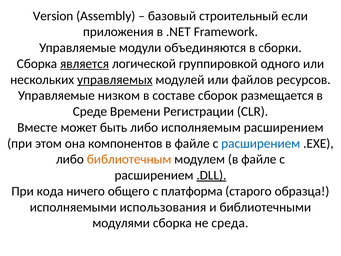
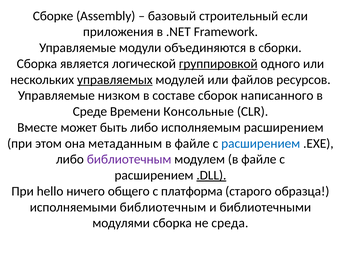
Version: Version -> Сборке
является underline: present -> none
группировкой underline: none -> present
размещается: размещается -> написанного
Регистрации: Регистрации -> Консольные
компонентов: компонентов -> метаданным
библиотечным at (129, 159) colour: orange -> purple
кода: кода -> hello
исполняемыми использования: использования -> библиотечным
